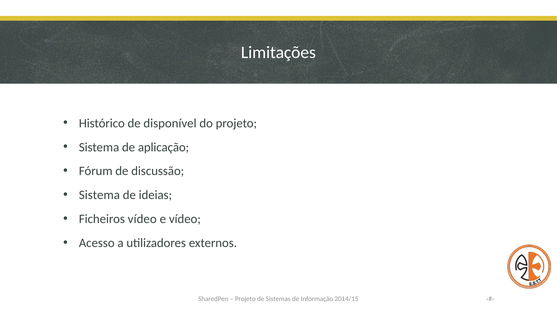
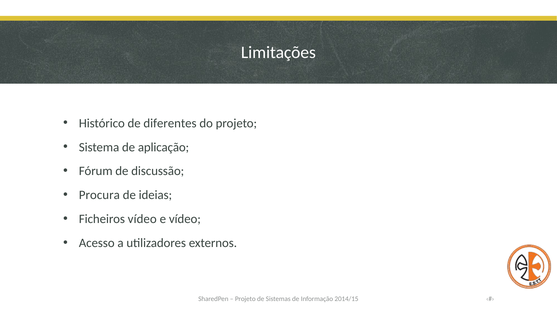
disponível: disponível -> diferentes
Sistema at (99, 195): Sistema -> Procura
